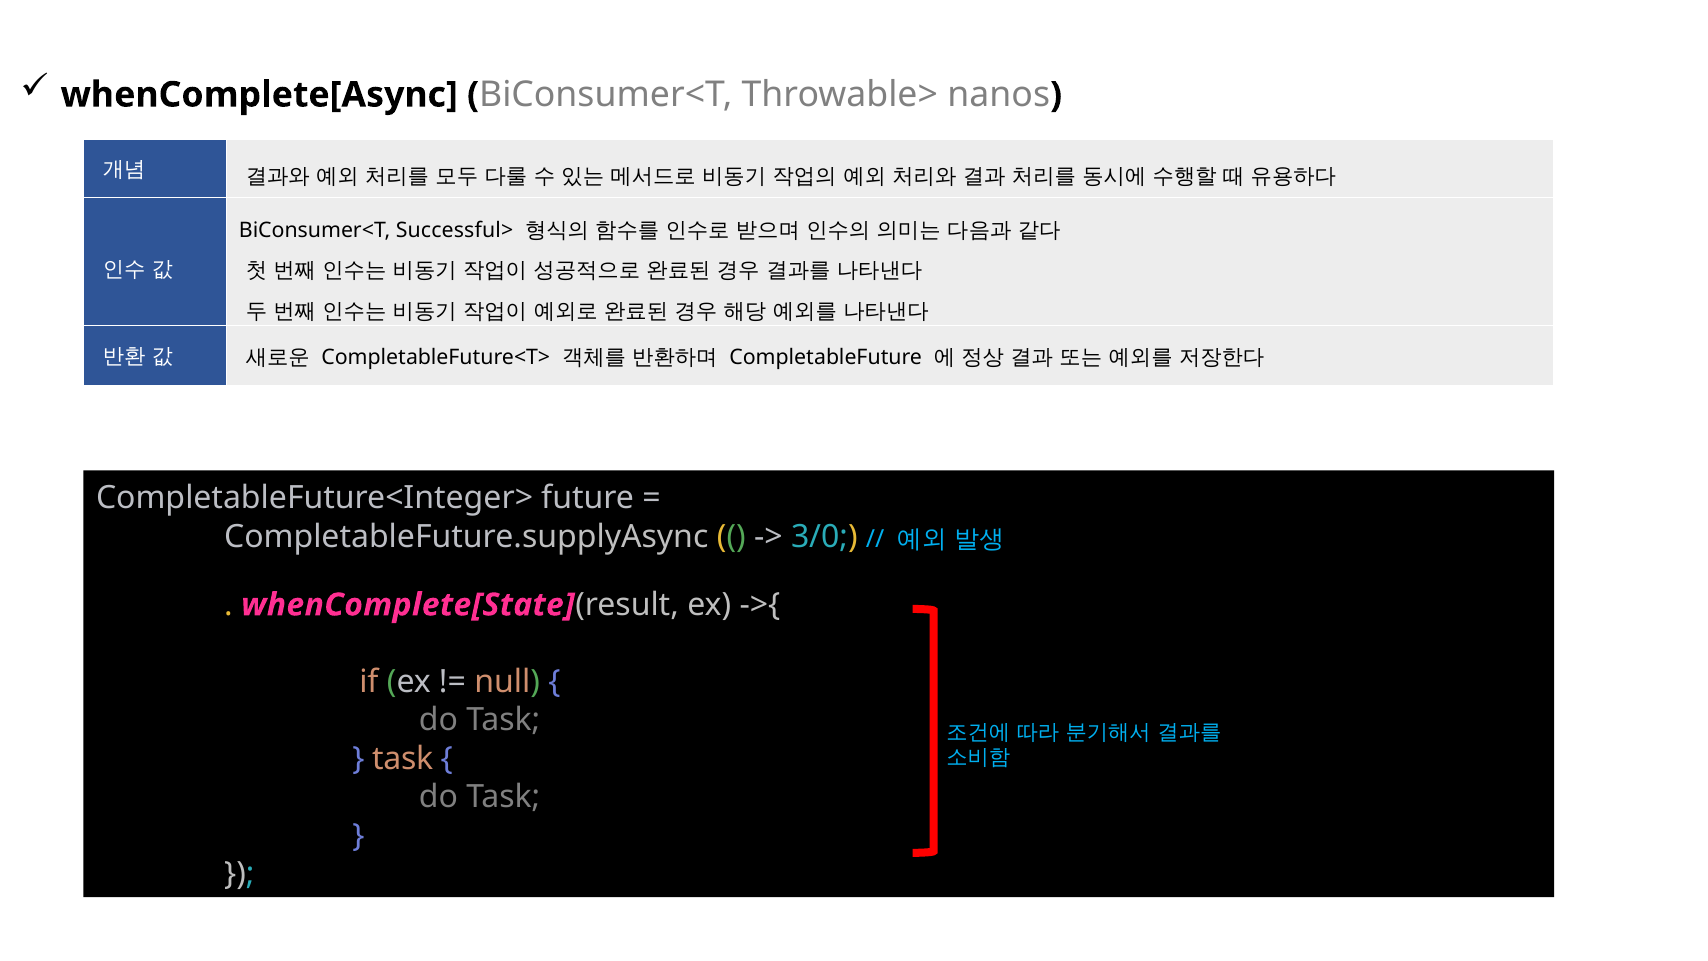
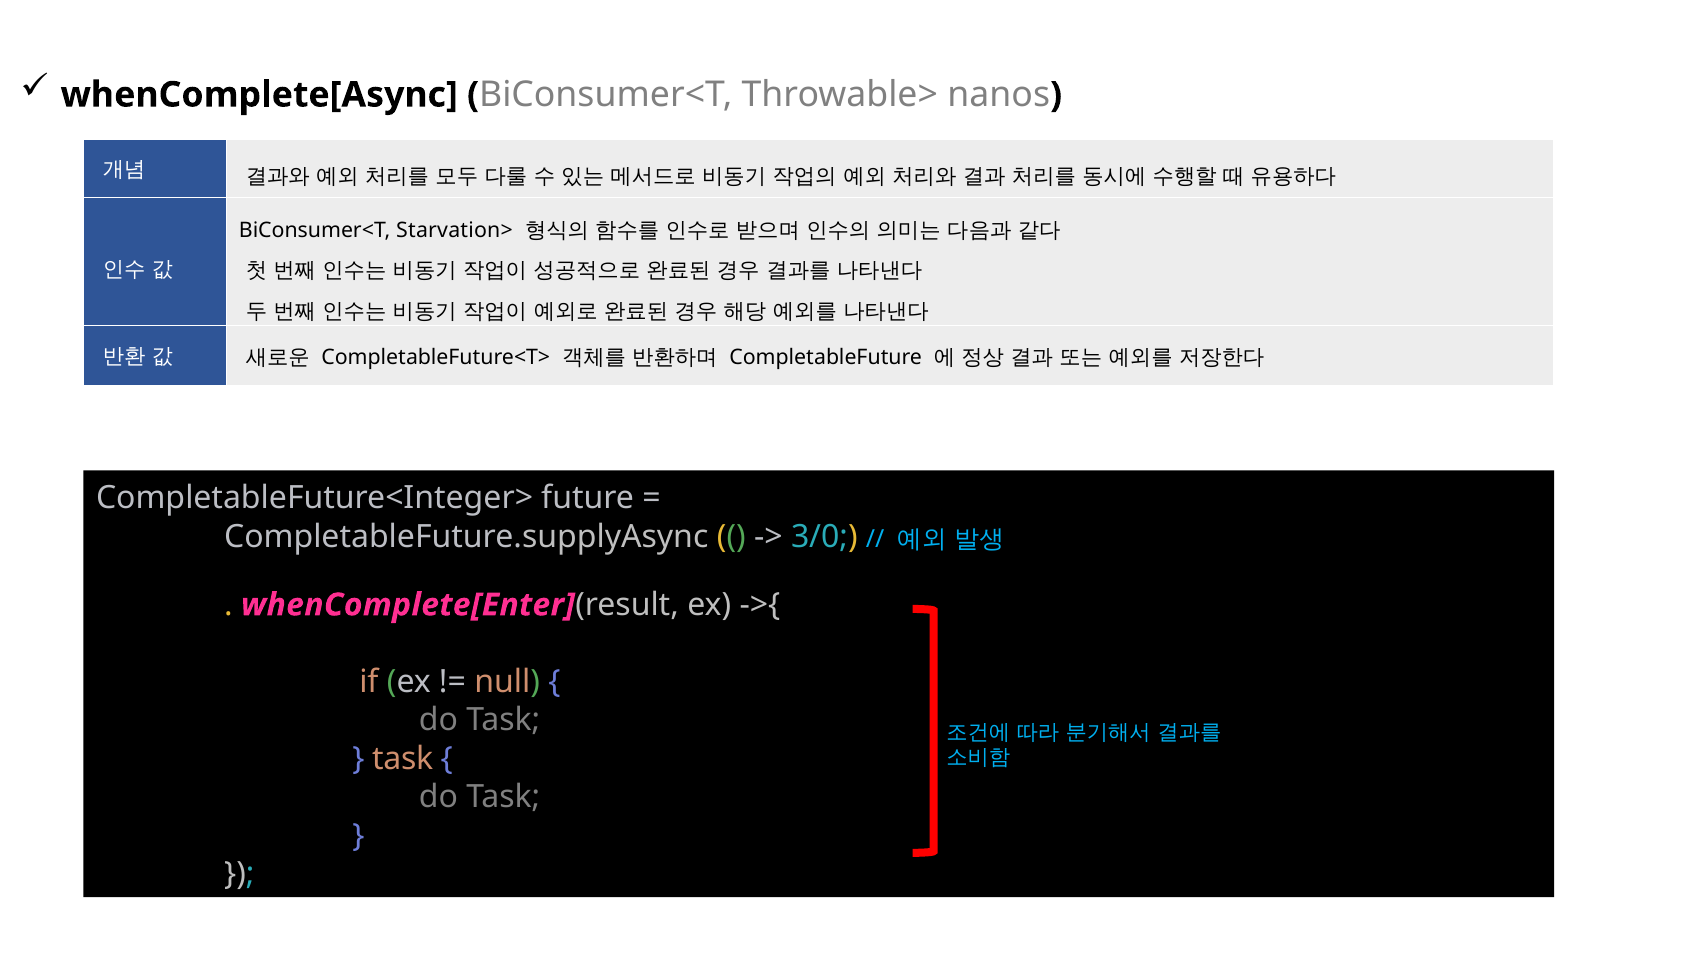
Successful>: Successful> -> Starvation>
whenComplete[State: whenComplete[State -> whenComplete[Enter
